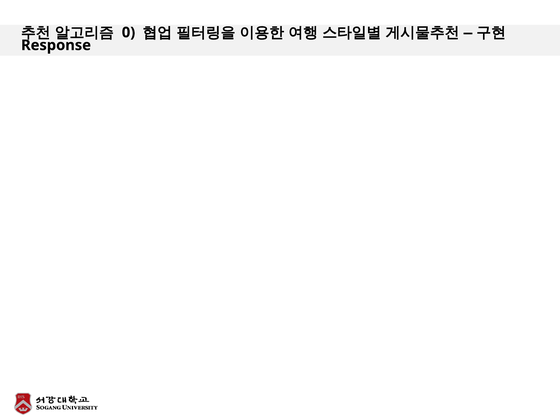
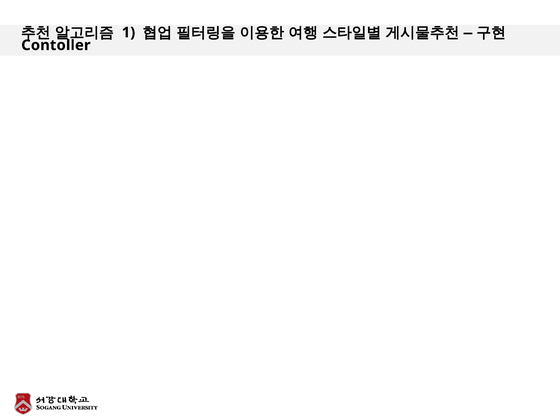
0: 0 -> 1
Response: Response -> Contoller
